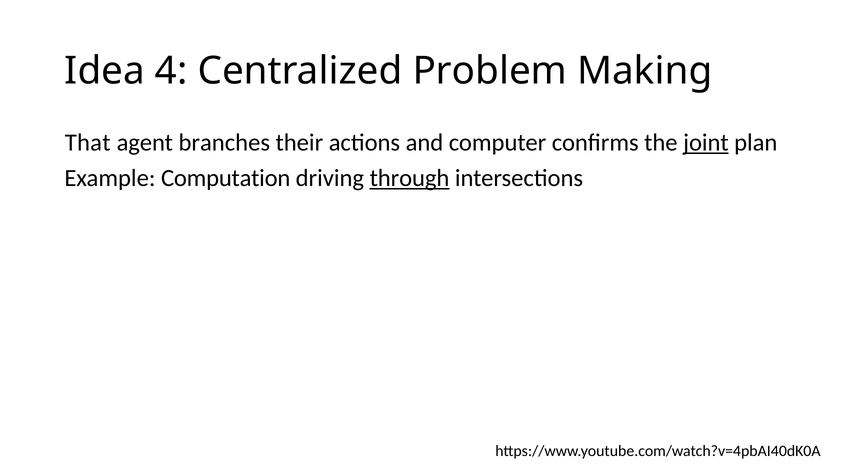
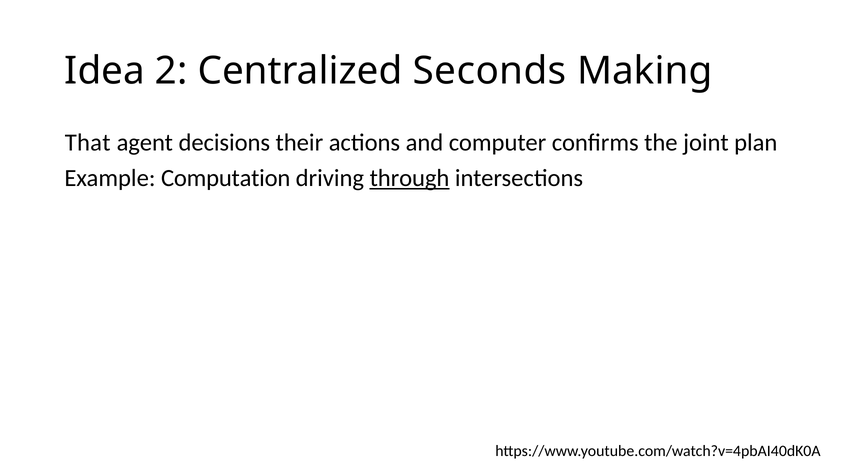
4: 4 -> 2
Problem: Problem -> Seconds
branches: branches -> decisions
joint underline: present -> none
